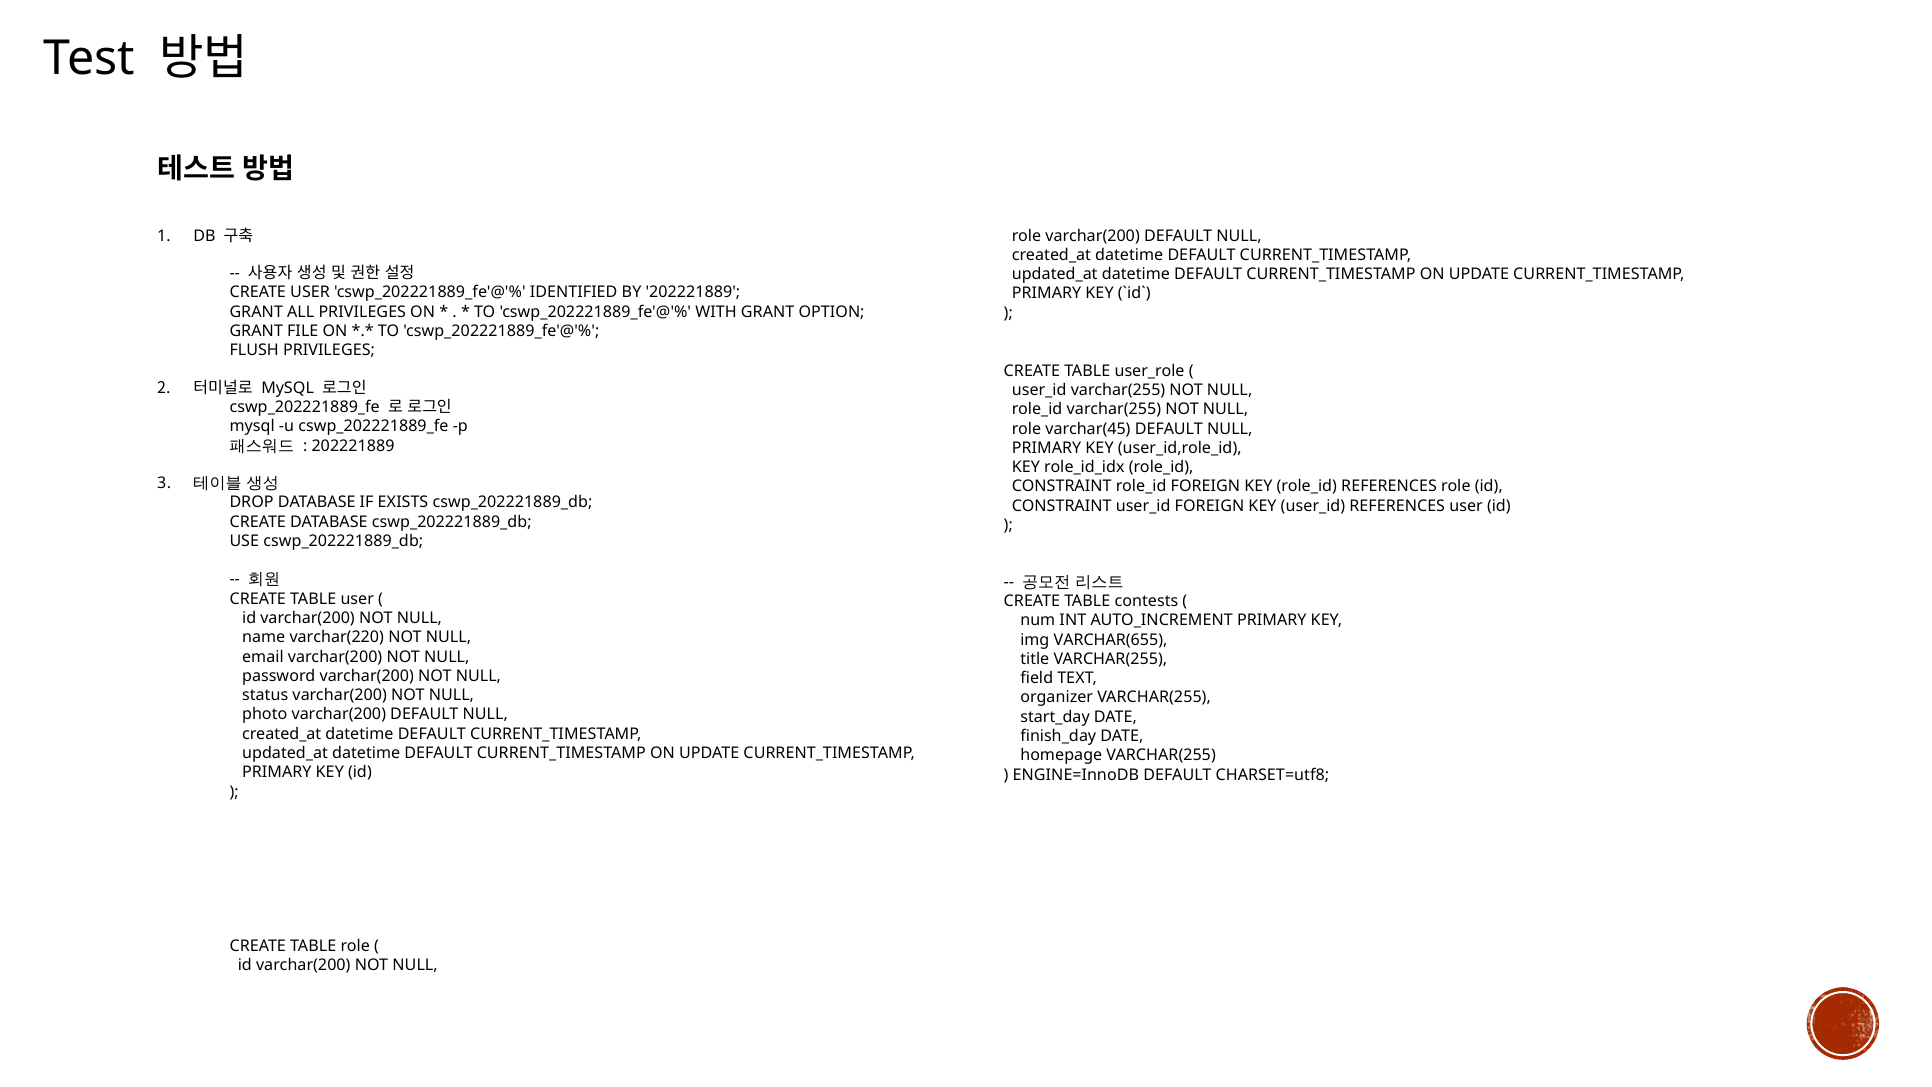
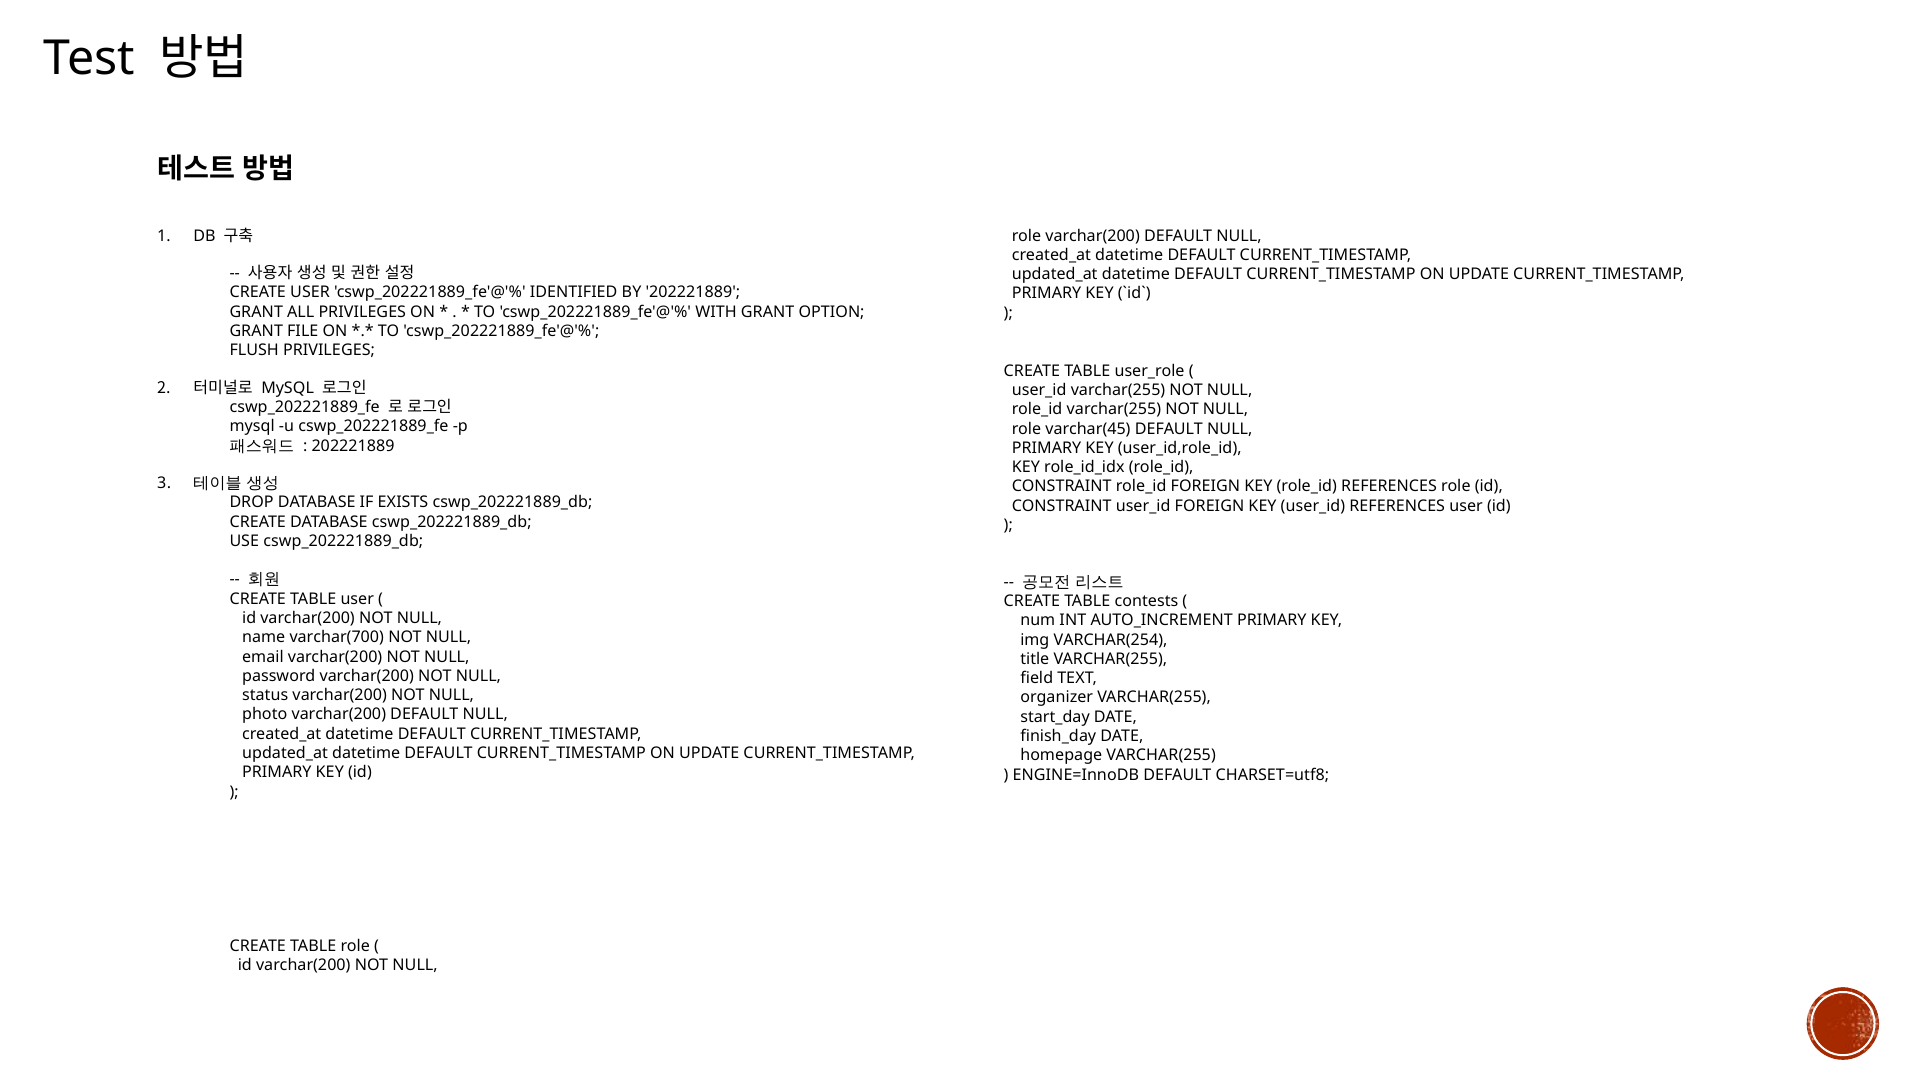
varchar(220: varchar(220 -> varchar(700
VARCHAR(655: VARCHAR(655 -> VARCHAR(254
